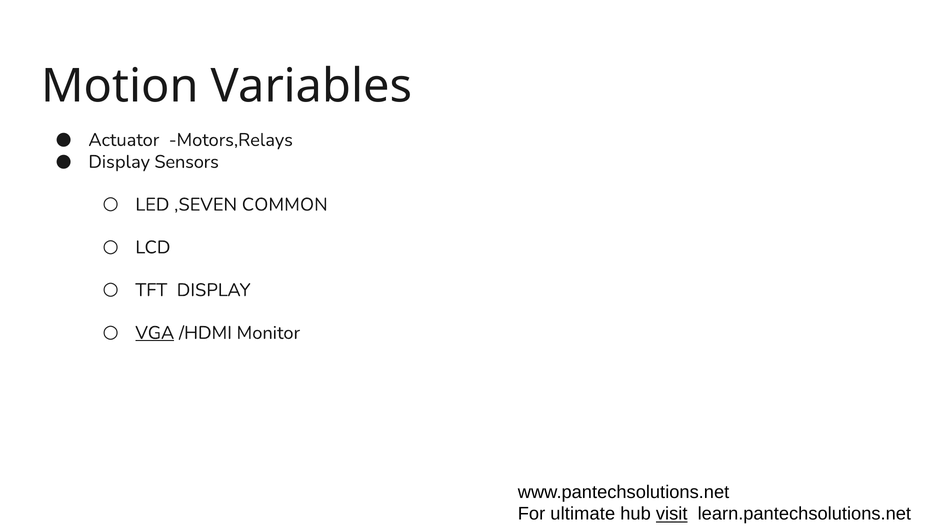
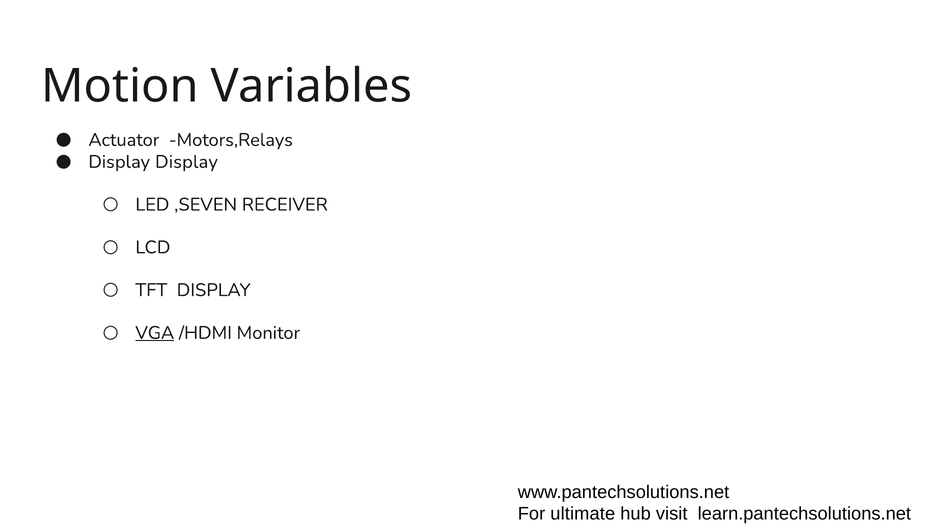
Display Sensors: Sensors -> Display
COMMON: COMMON -> RECEIVER
visit underline: present -> none
